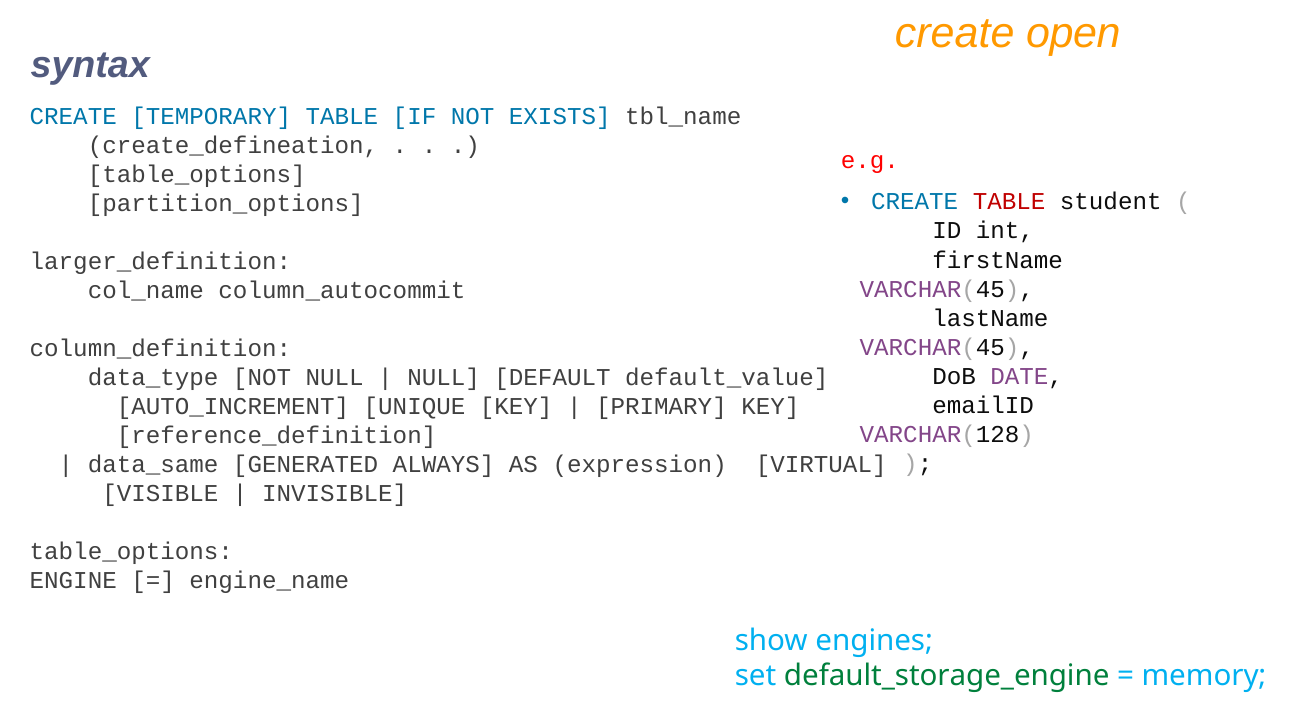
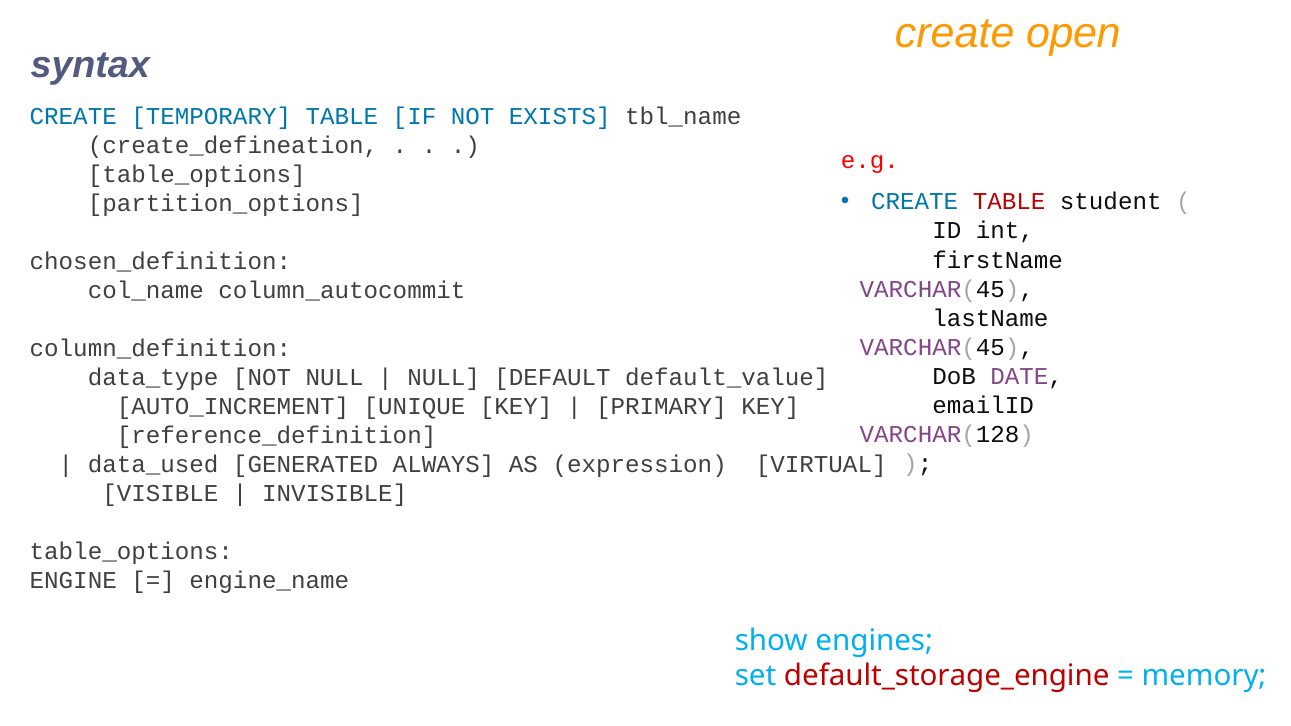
larger_definition: larger_definition -> chosen_definition
data_same: data_same -> data_used
default_storage_engine colour: green -> red
